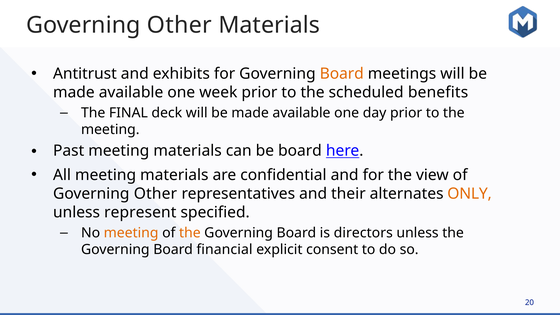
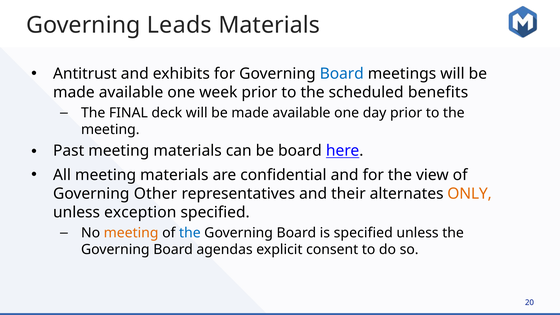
Other at (179, 25): Other -> Leads
Board at (342, 74) colour: orange -> blue
represent: represent -> exception
the at (190, 233) colour: orange -> blue
is directors: directors -> specified
financial: financial -> agendas
